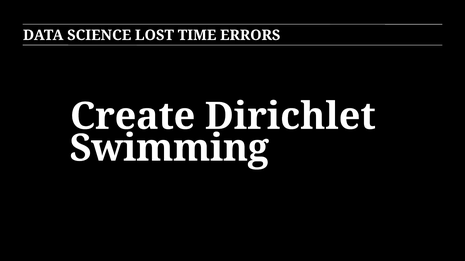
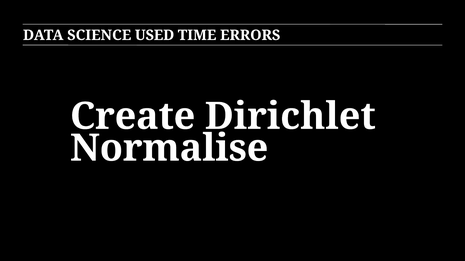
LOST: LOST -> USED
Swimming: Swimming -> Normalise
